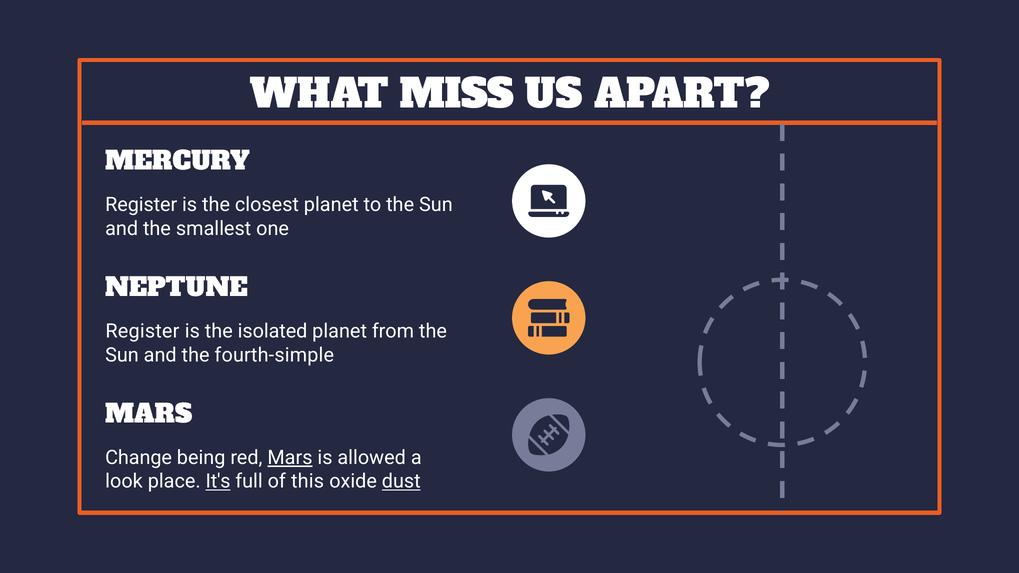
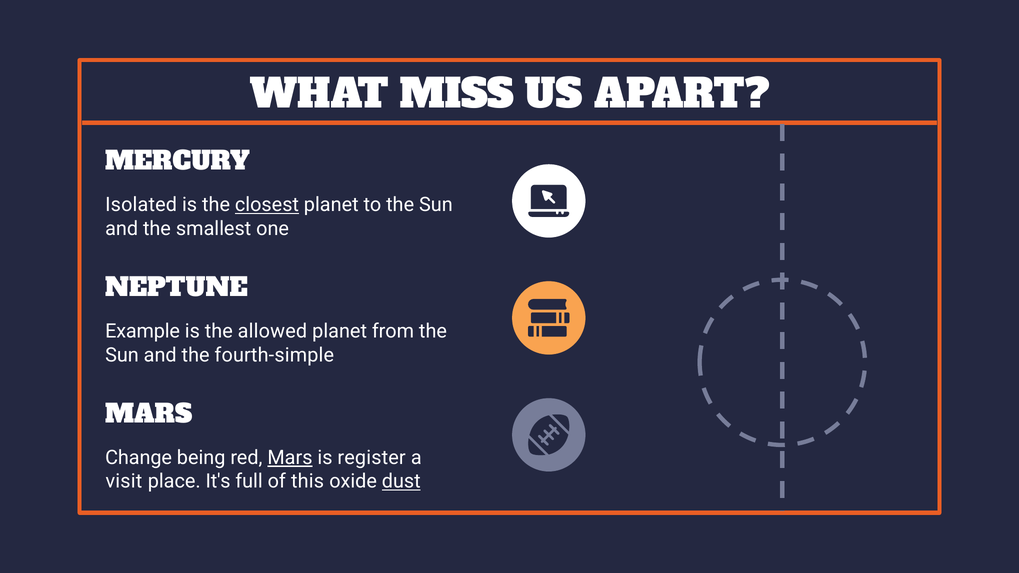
Register at (141, 205): Register -> Isolated
closest underline: none -> present
Register at (142, 331): Register -> Example
isolated: isolated -> allowed
allowed: allowed -> register
look: look -> visit
It's underline: present -> none
